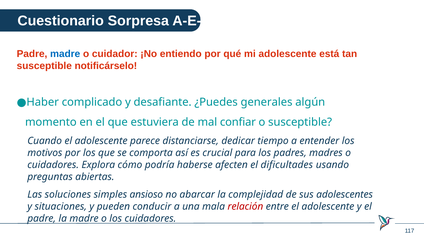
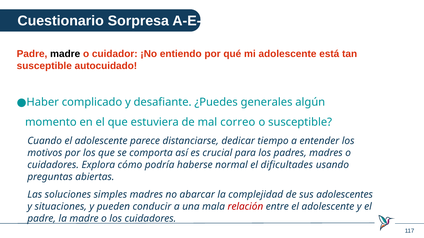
madre at (65, 54) colour: blue -> black
notificárselo: notificárselo -> autocuidado
confiar: confiar -> correo
afecten: afecten -> normal
simples ansioso: ansioso -> madres
